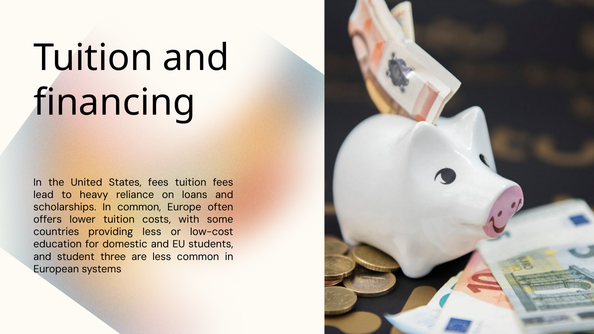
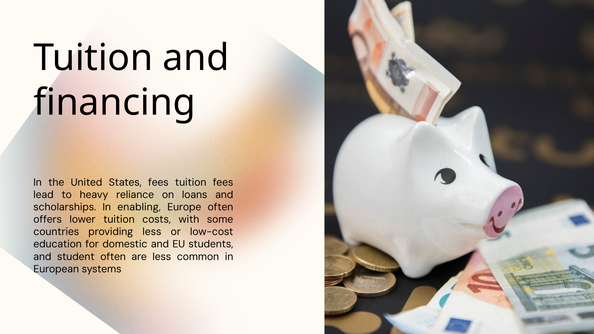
In common: common -> enabling
student three: three -> often
